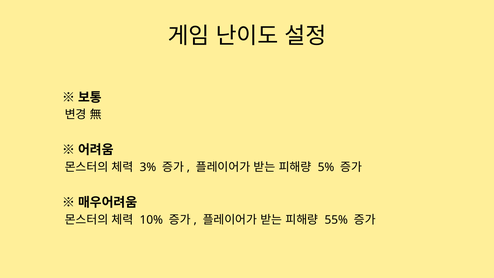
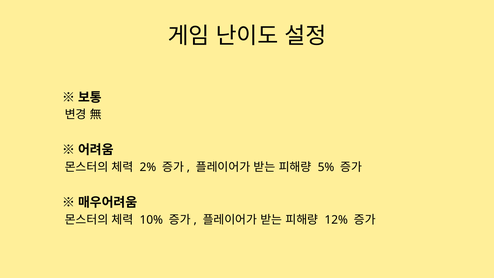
3%: 3% -> 2%
55%: 55% -> 12%
